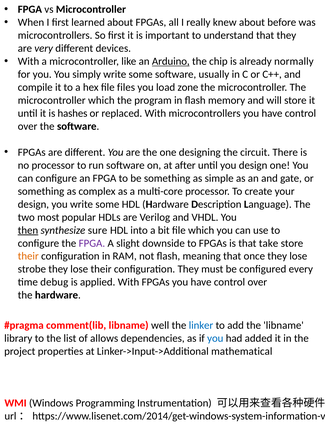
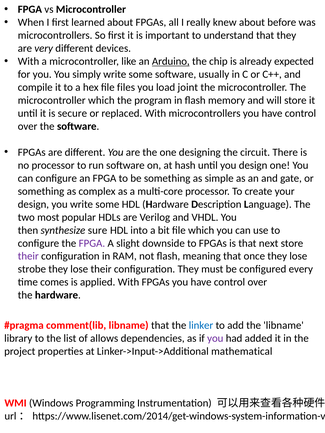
normally: normally -> expected
zone: zone -> joint
hashes: hashes -> secure
after: after -> hash
then underline: present -> none
take: take -> next
their at (28, 256) colour: orange -> purple
debug: debug -> comes
libname well: well -> that
you at (215, 339) colour: blue -> purple
